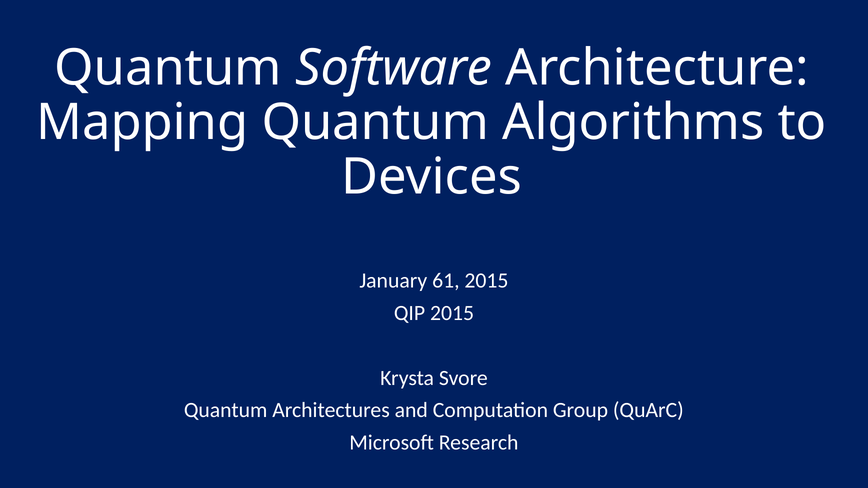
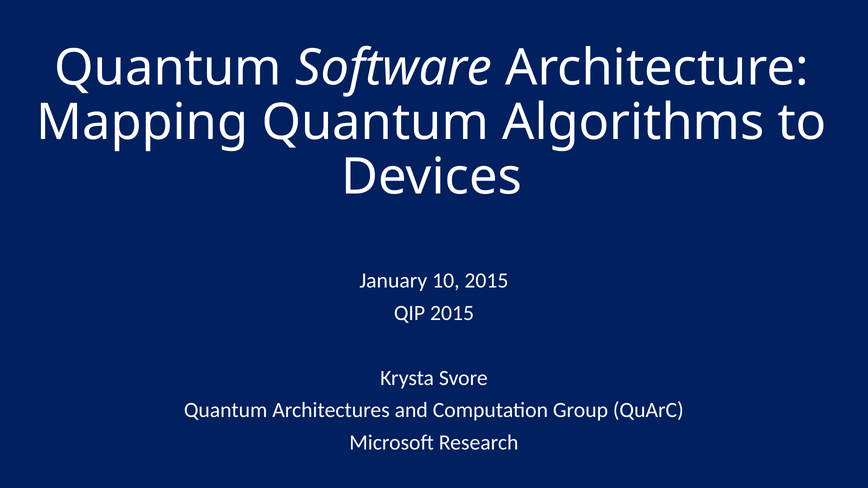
61: 61 -> 10
